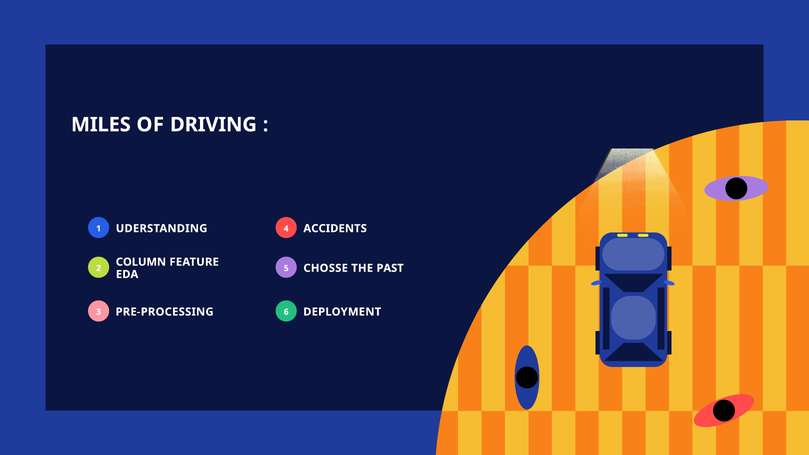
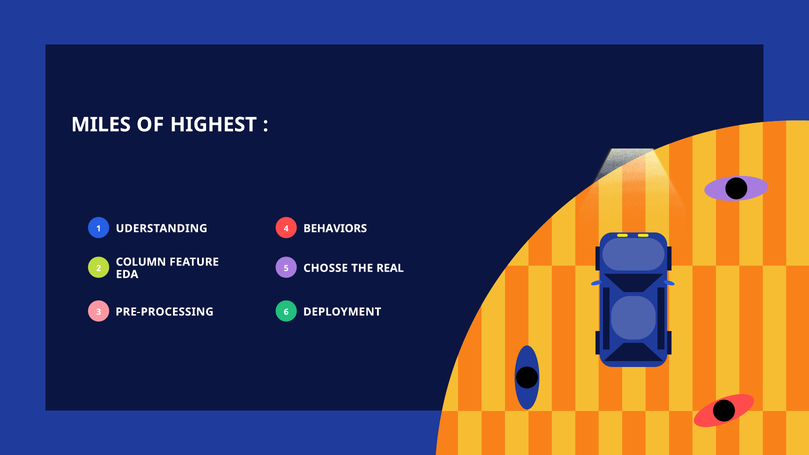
DRIVING: DRIVING -> HIGHEST
ACCIDENTS: ACCIDENTS -> BEHAVIORS
PAST: PAST -> REAL
